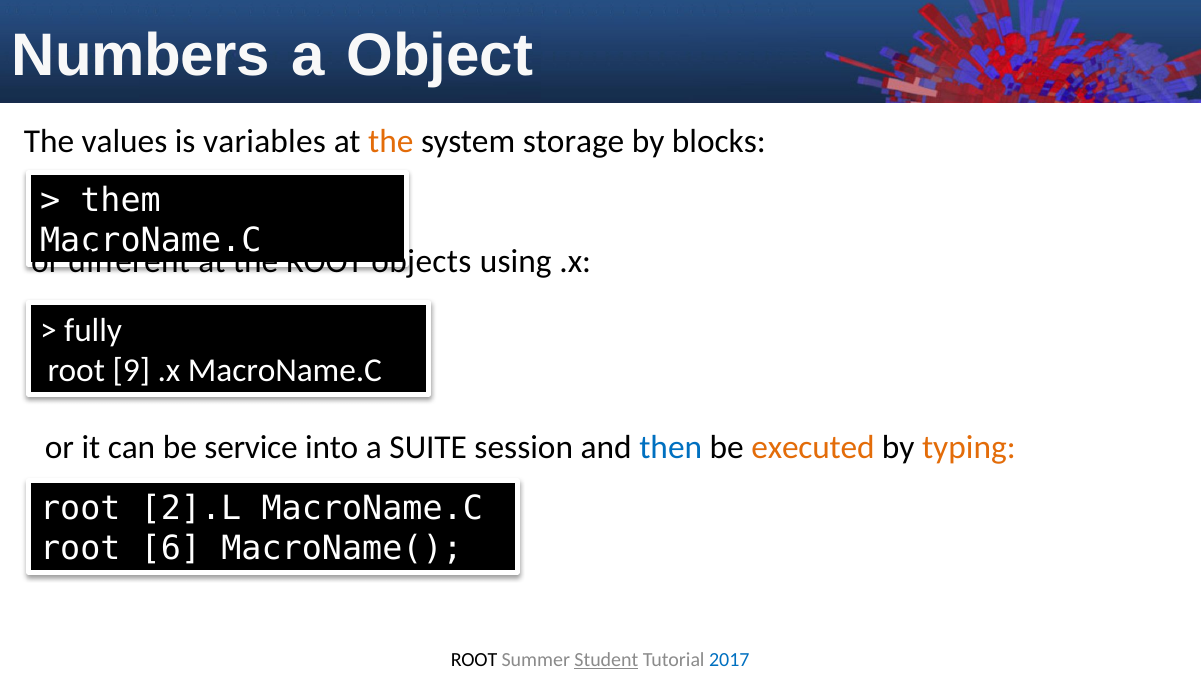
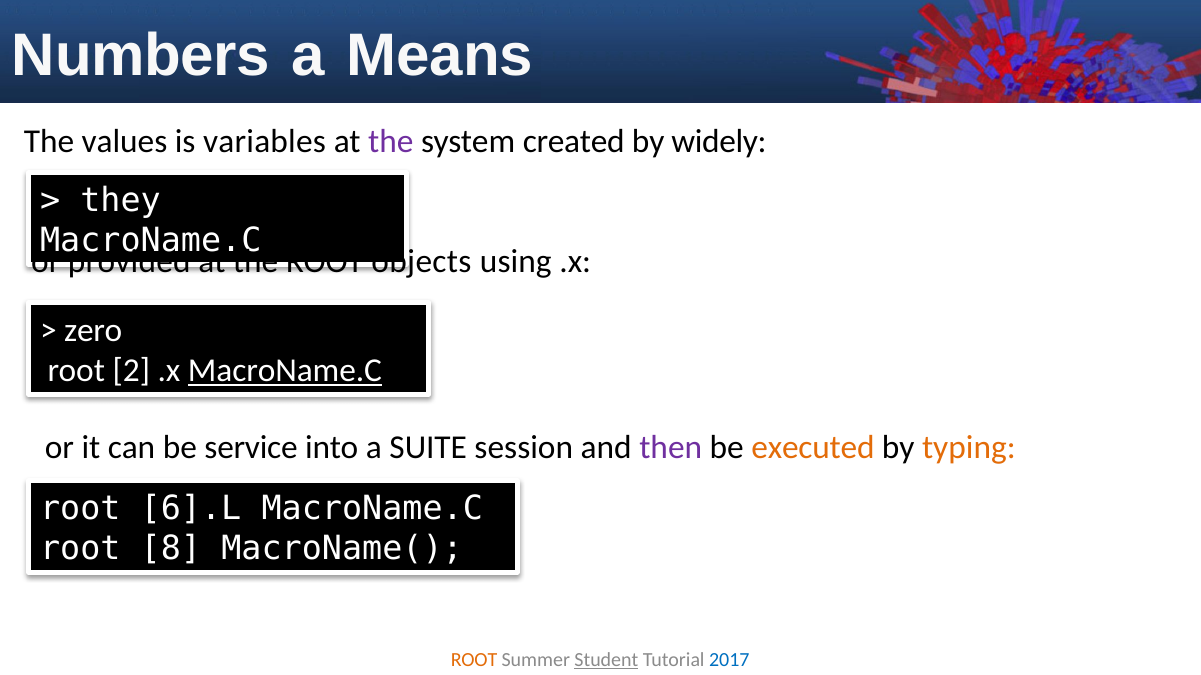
Object: Object -> Means
the at (391, 142) colour: orange -> purple
storage: storage -> created
blocks: blocks -> widely
them: them -> they
different: different -> provided
fully: fully -> zero
9: 9 -> 2
MacroName.C at (285, 371) underline: none -> present
then colour: blue -> purple
2].L: 2].L -> 6].L
6: 6 -> 8
ROOT at (474, 660) colour: black -> orange
